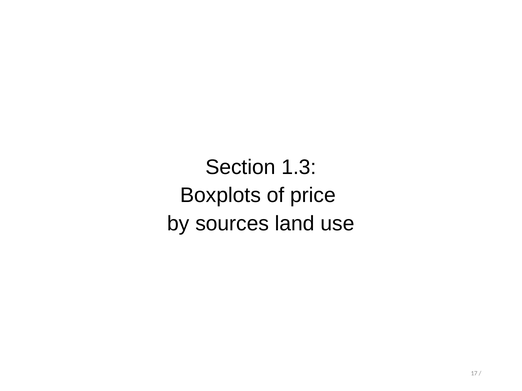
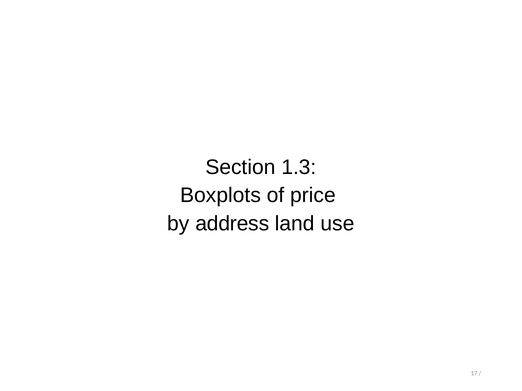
sources: sources -> address
